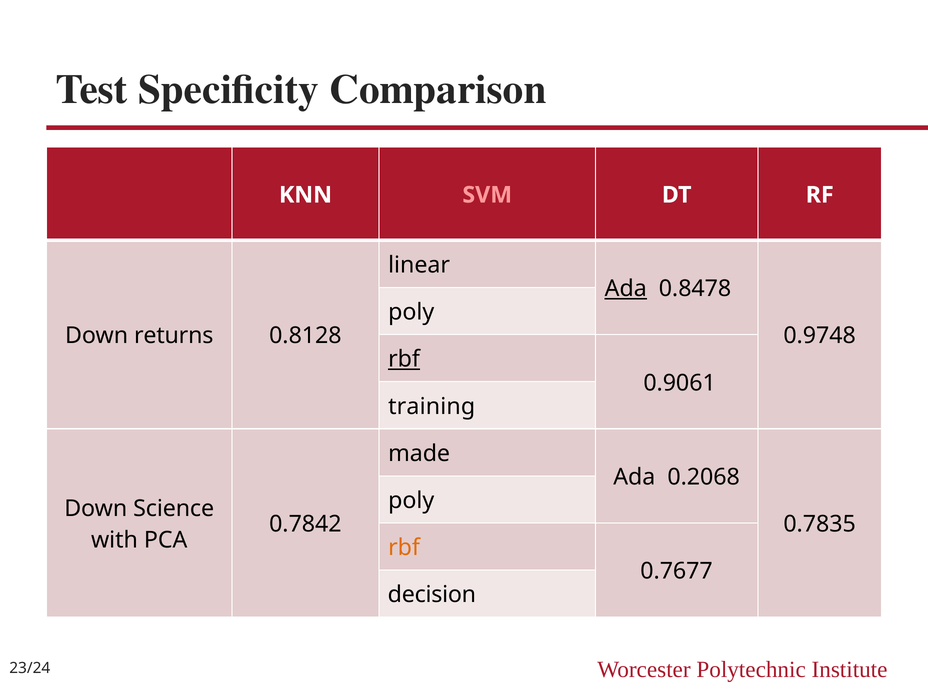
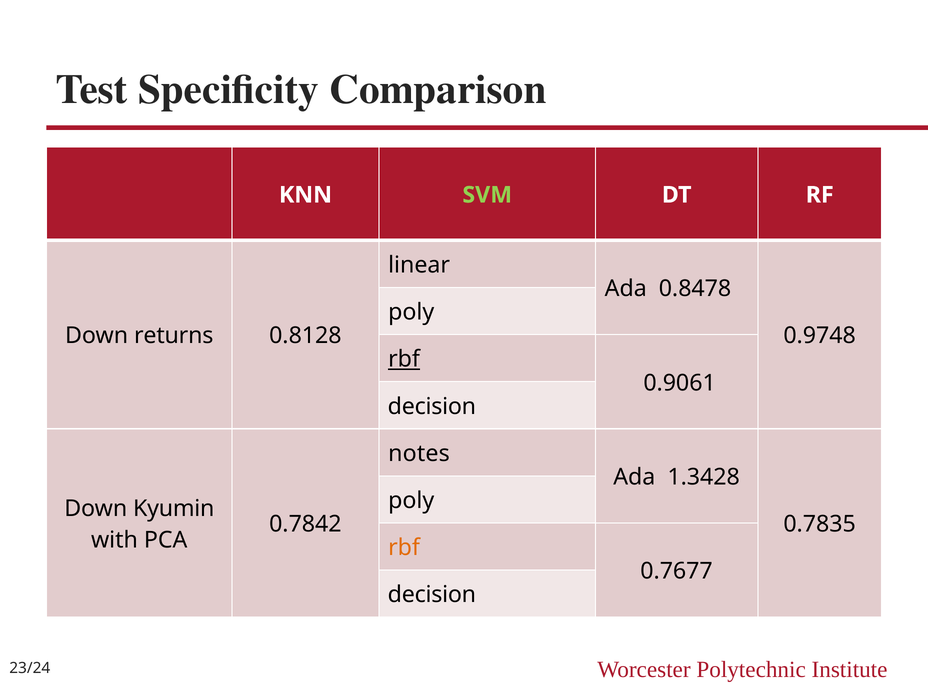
SVM colour: pink -> light green
Ada at (626, 289) underline: present -> none
training at (432, 406): training -> decision
made: made -> notes
0.2068: 0.2068 -> 1.3428
Science: Science -> Kyumin
